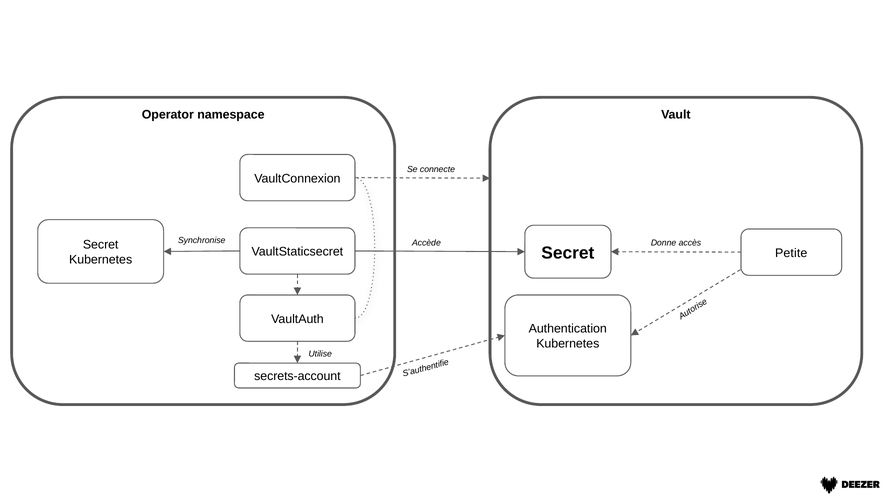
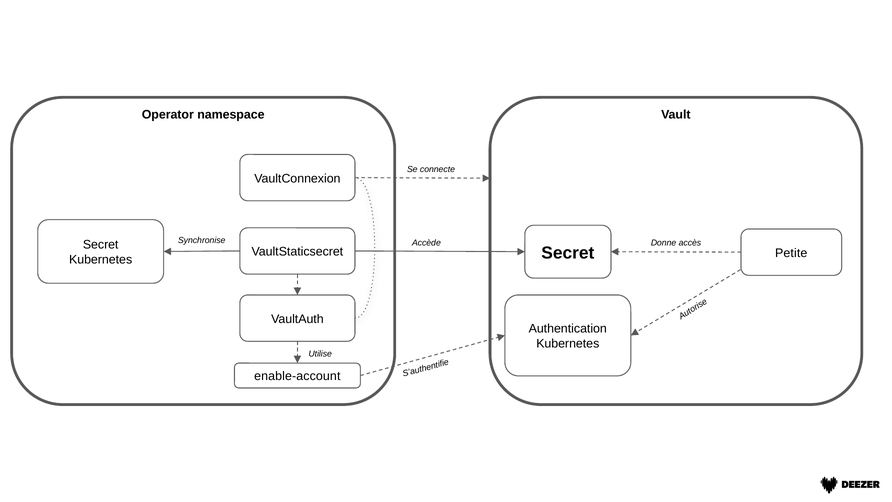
secrets-account: secrets-account -> enable-account
